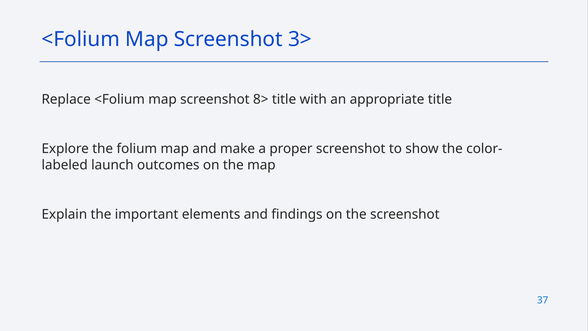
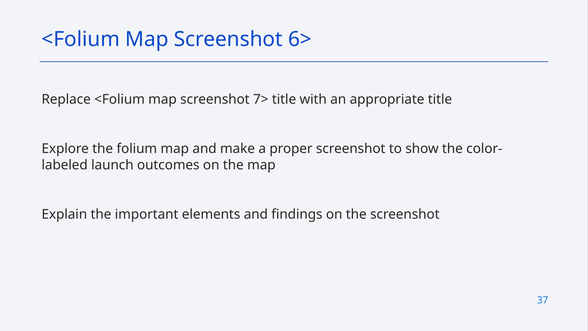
3>: 3> -> 6>
8>: 8> -> 7>
